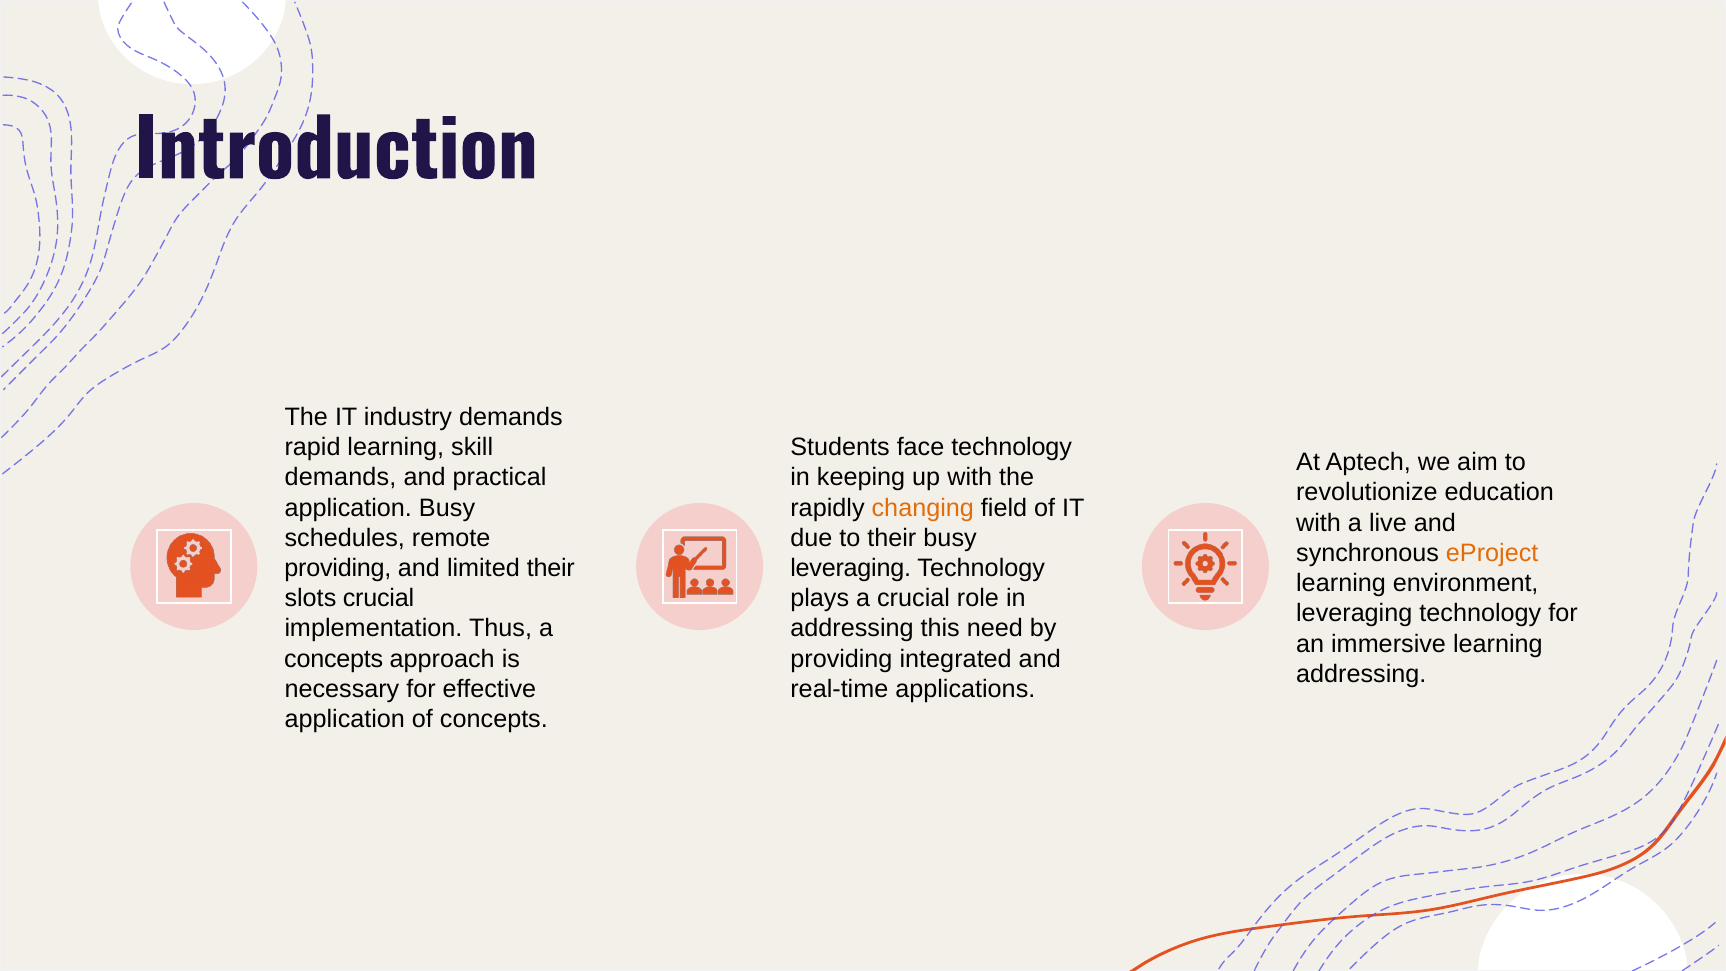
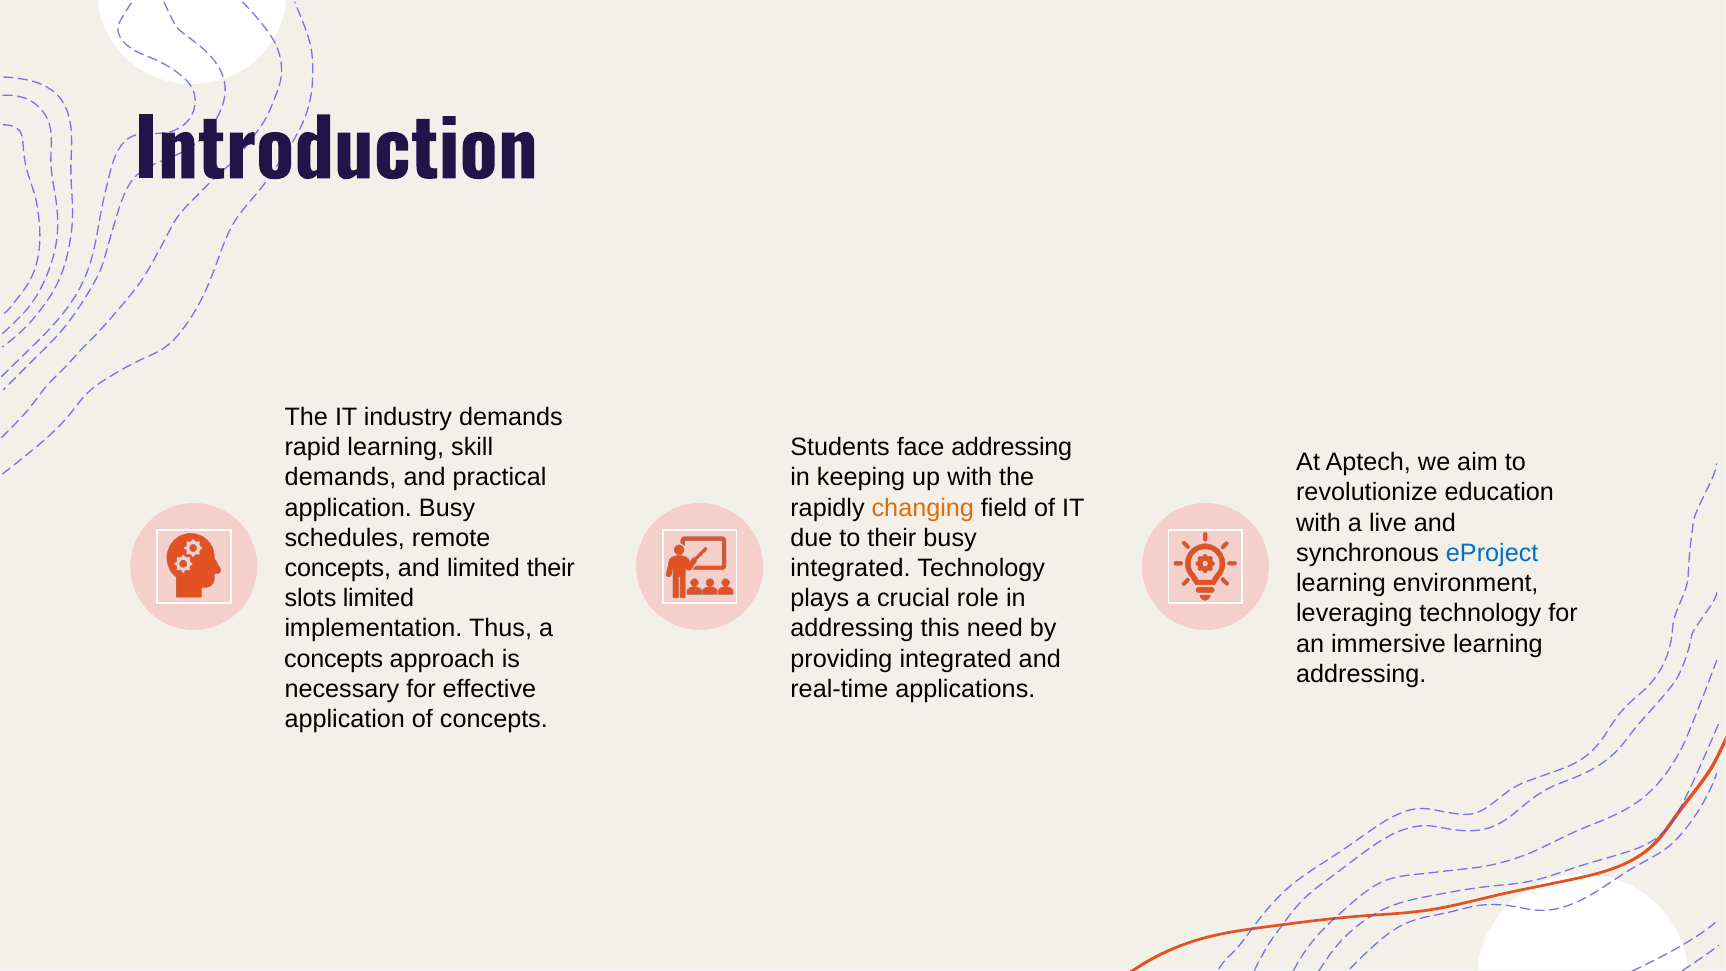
face technology: technology -> addressing
eProject colour: orange -> blue
providing at (338, 568): providing -> concepts
leveraging at (851, 568): leveraging -> integrated
slots crucial: crucial -> limited
